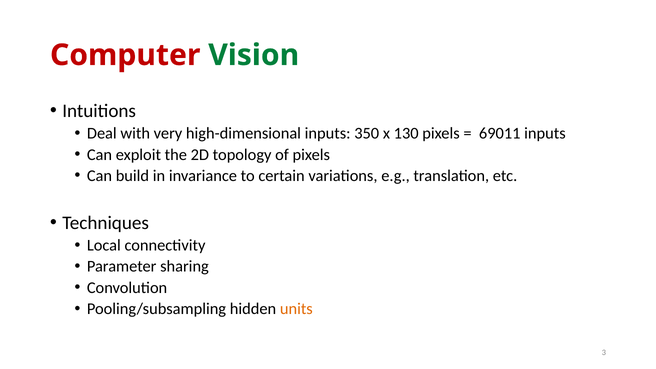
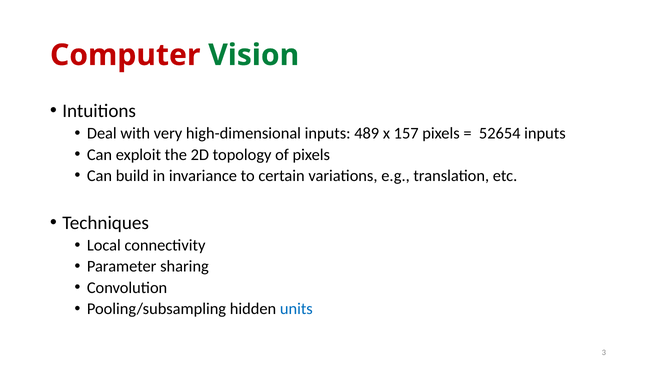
350: 350 -> 489
130: 130 -> 157
69011: 69011 -> 52654
units colour: orange -> blue
